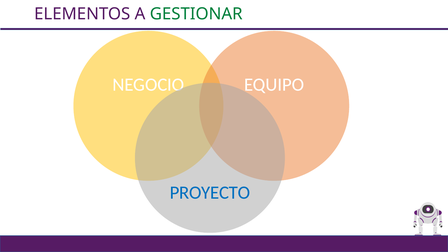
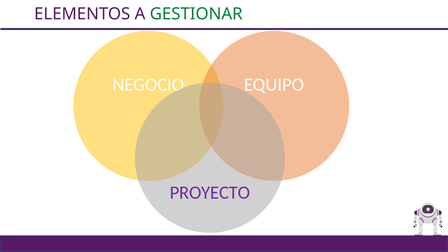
PROYECTO colour: blue -> purple
